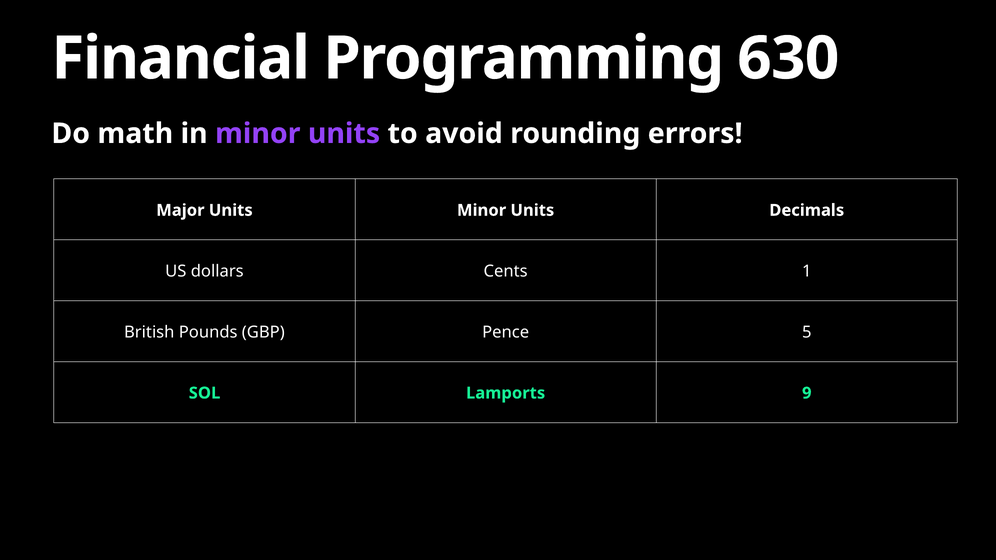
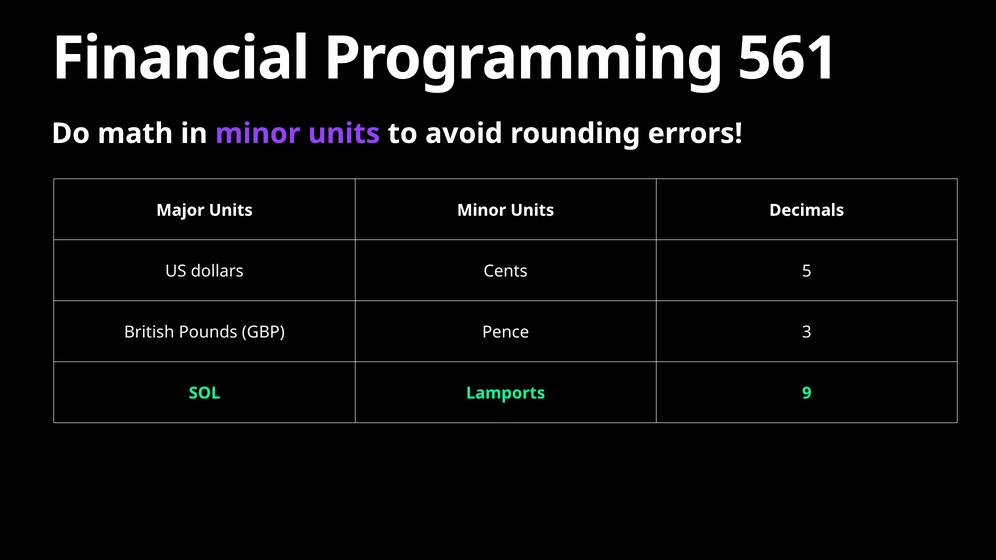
630: 630 -> 561
1: 1 -> 5
5: 5 -> 3
